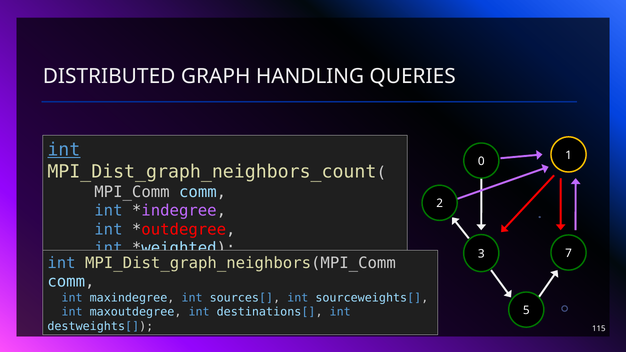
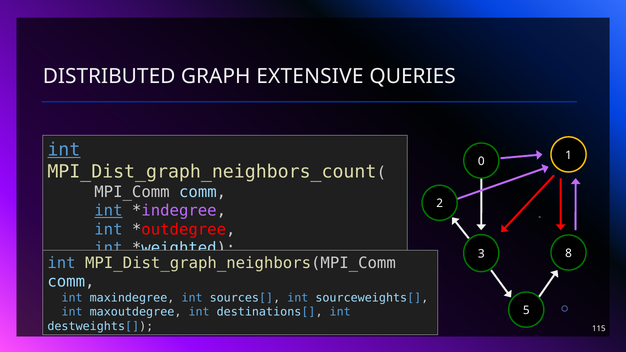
HANDLING: HANDLING -> EXTENSIVE
int at (108, 211) underline: none -> present
7: 7 -> 8
